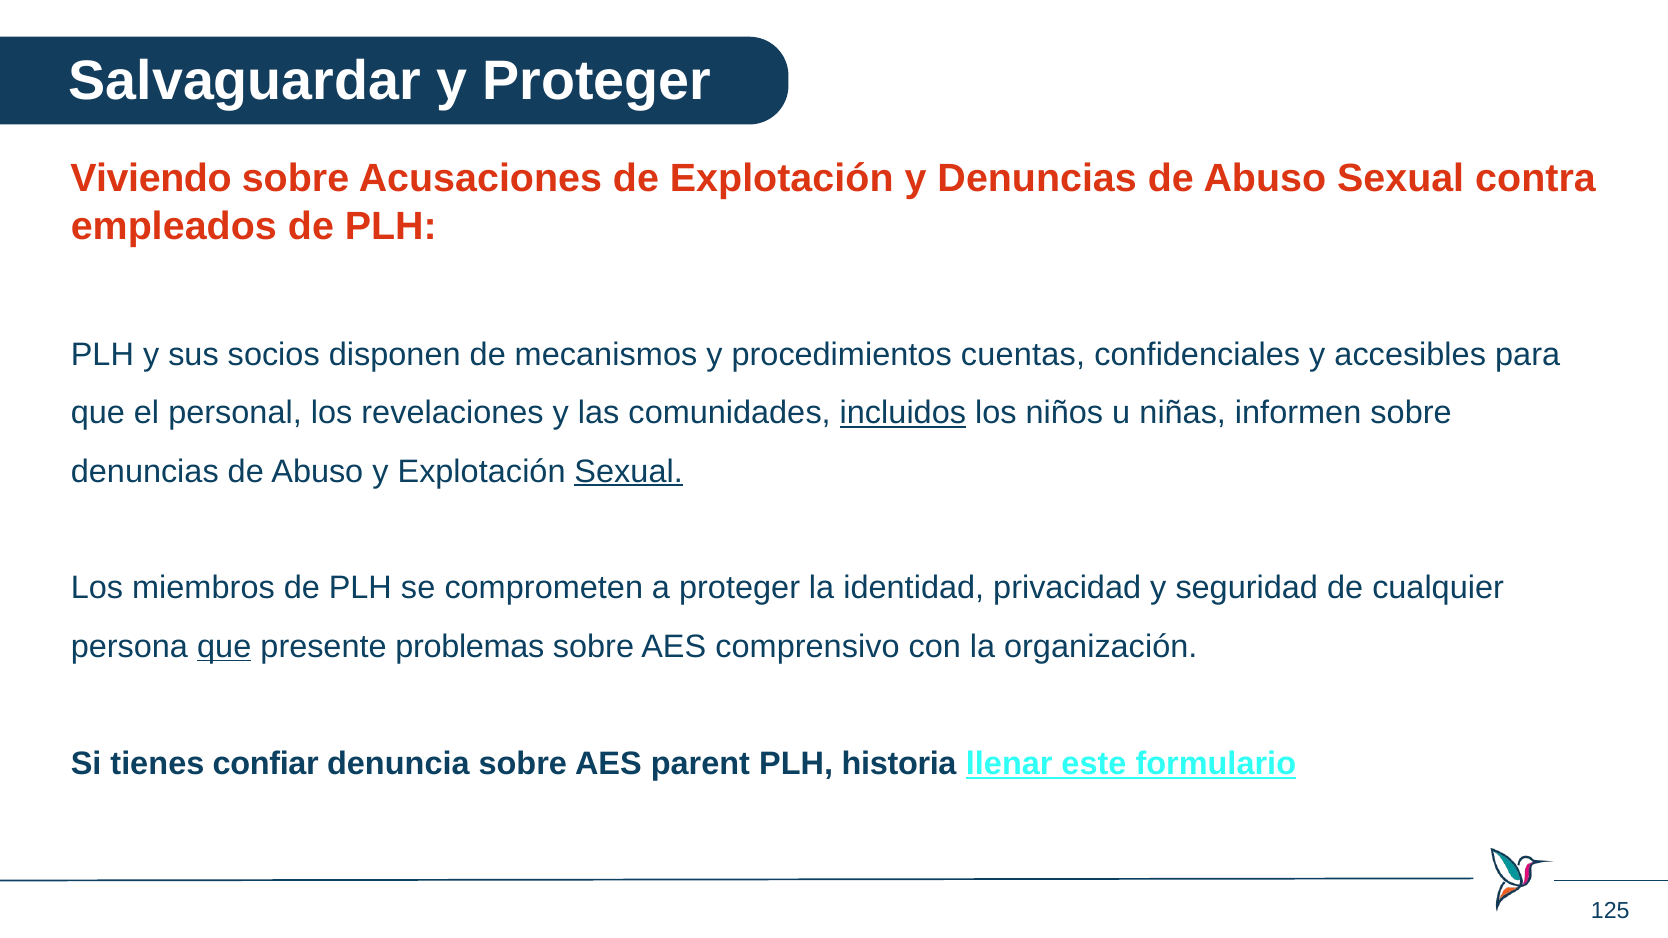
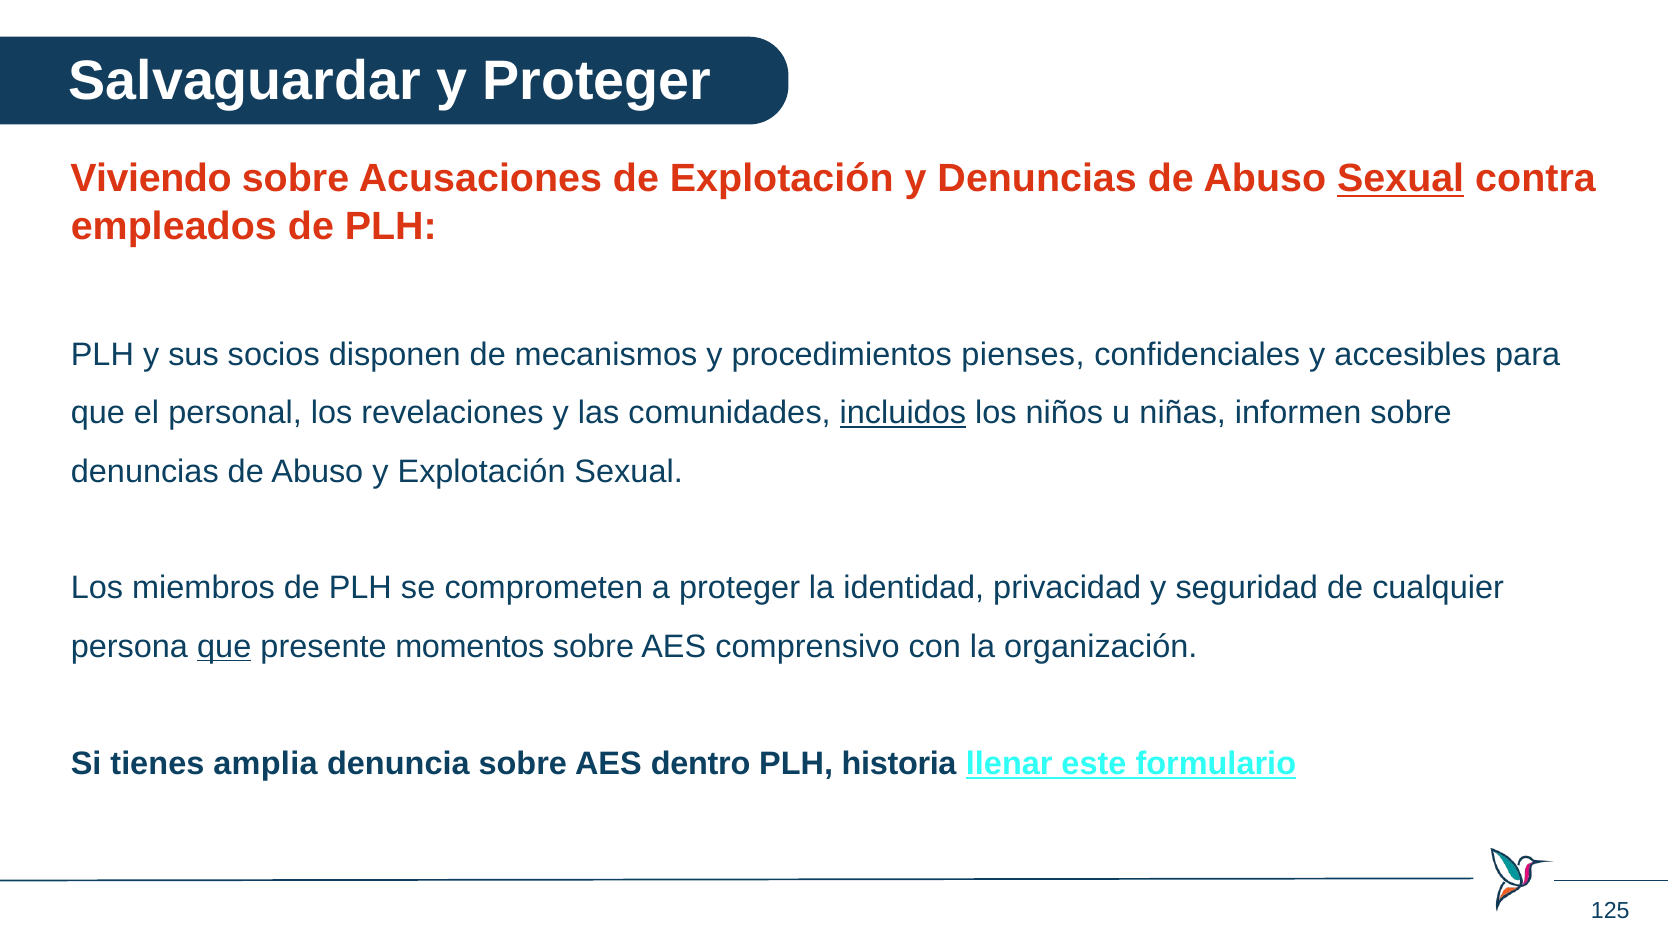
Sexual at (1401, 179) underline: none -> present
cuentas: cuentas -> pienses
Sexual at (629, 472) underline: present -> none
problemas: problemas -> momentos
confiar: confiar -> amplia
parent: parent -> dentro
